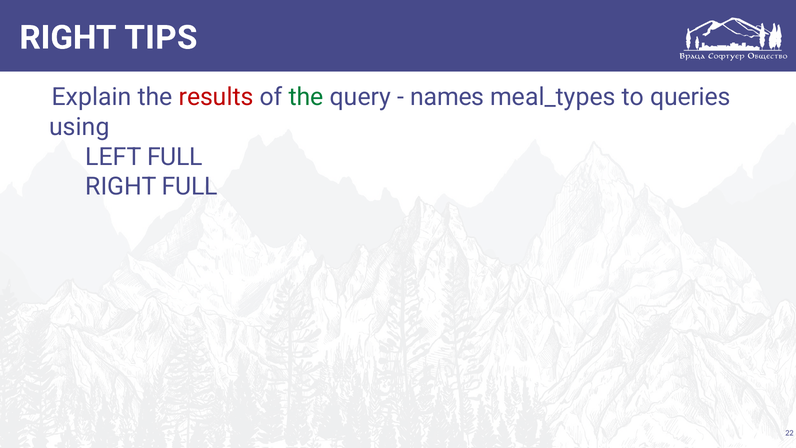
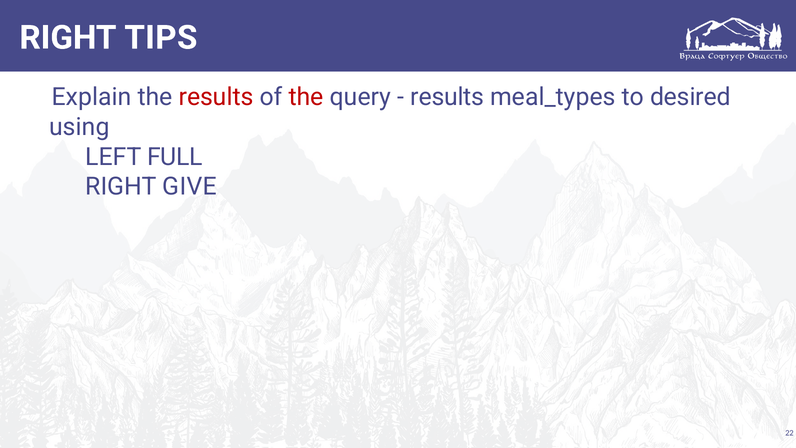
the at (306, 97) colour: green -> red
names at (447, 97): names -> results
queries: queries -> desired
FULL at (190, 187): FULL -> GIVE
